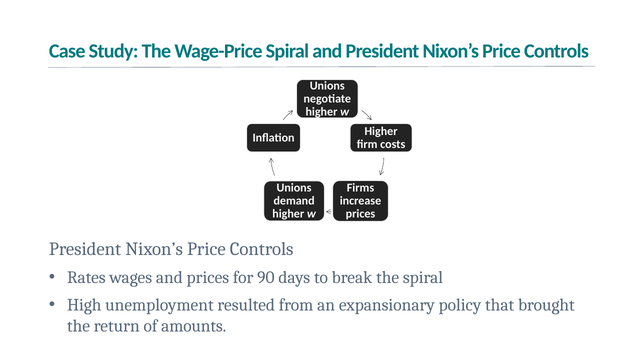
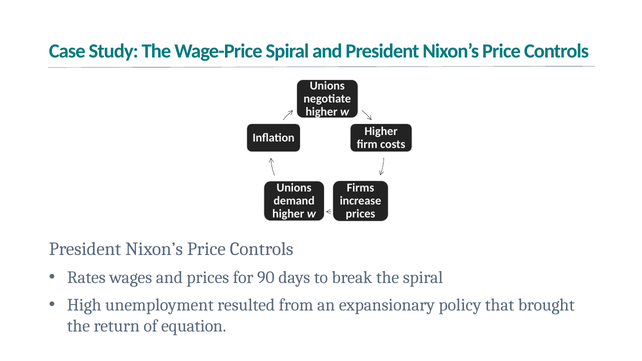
amounts: amounts -> equation
